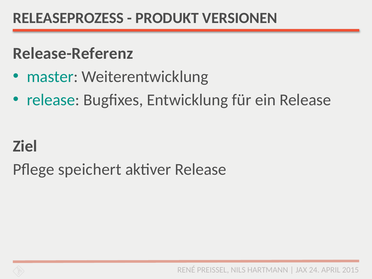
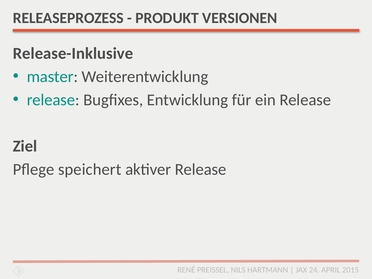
Release-Referenz: Release-Referenz -> Release-Inklusive
